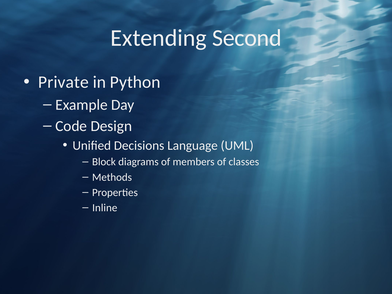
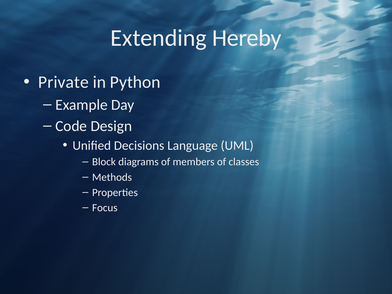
Second: Second -> Hereby
Inline: Inline -> Focus
